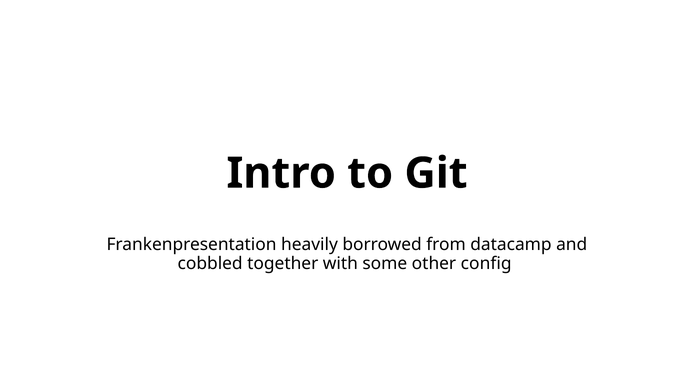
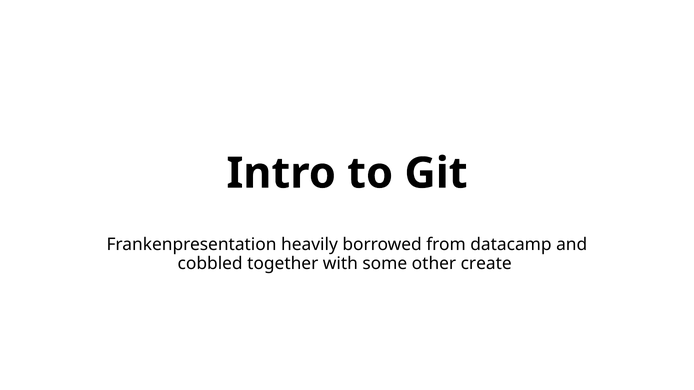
config: config -> create
